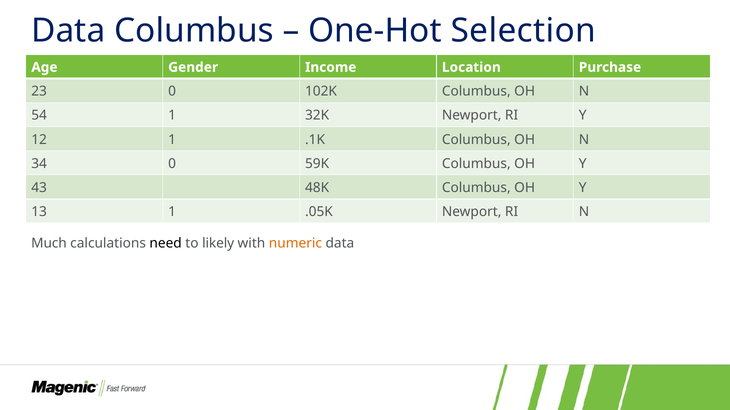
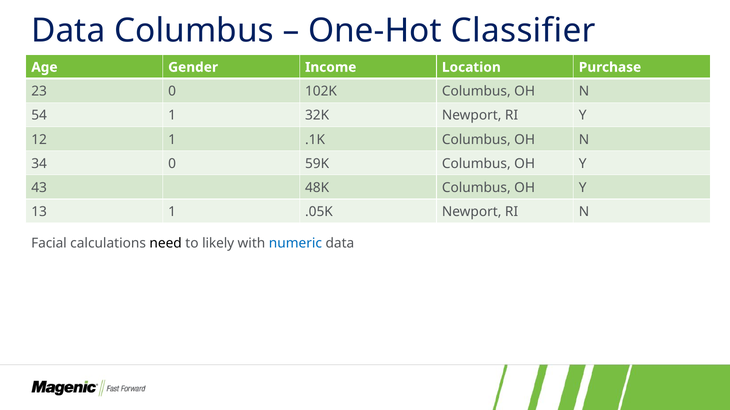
Selection: Selection -> Classifier
Much: Much -> Facial
numeric colour: orange -> blue
